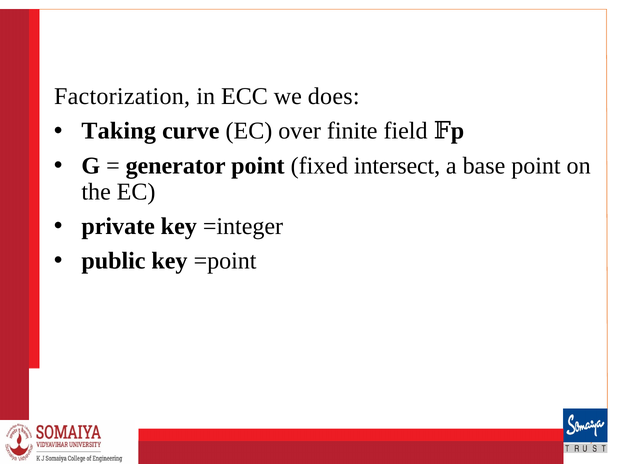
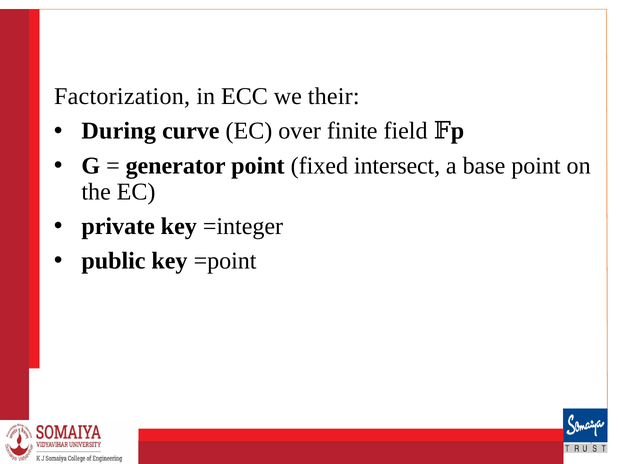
does: does -> their
Taking: Taking -> During
